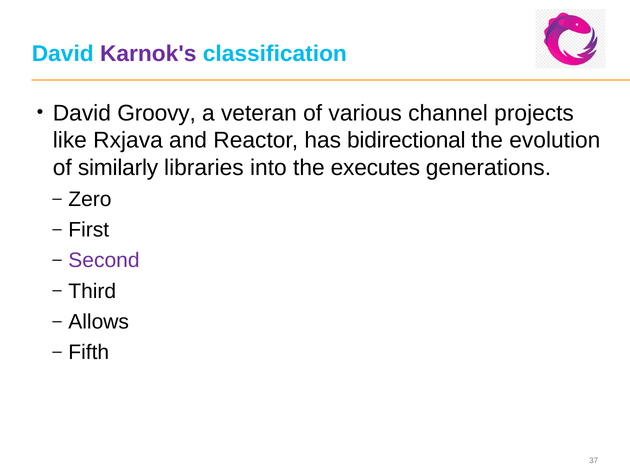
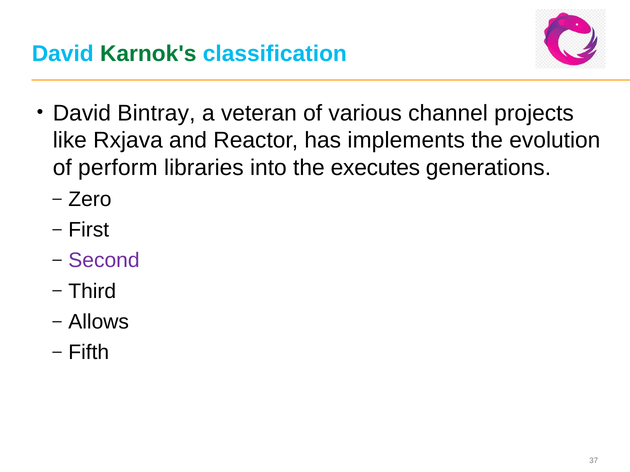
Karnok's colour: purple -> green
Groovy: Groovy -> Bintray
bidirectional: bidirectional -> implements
similarly: similarly -> perform
